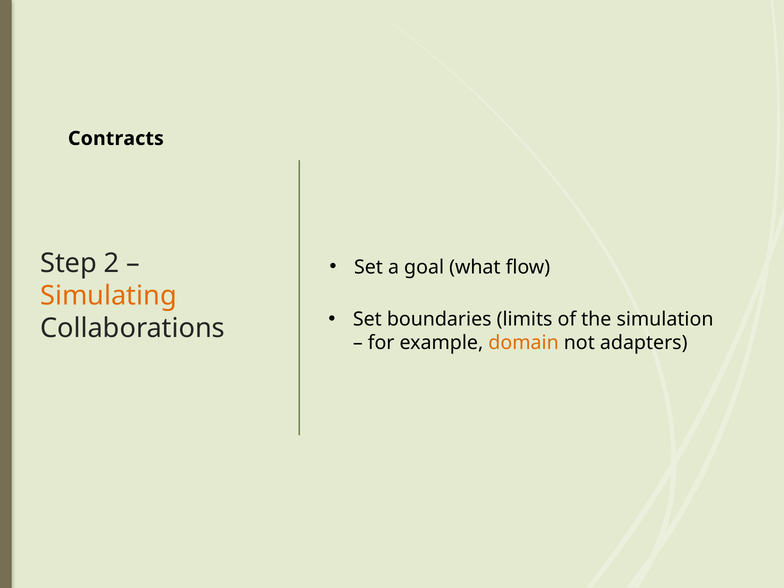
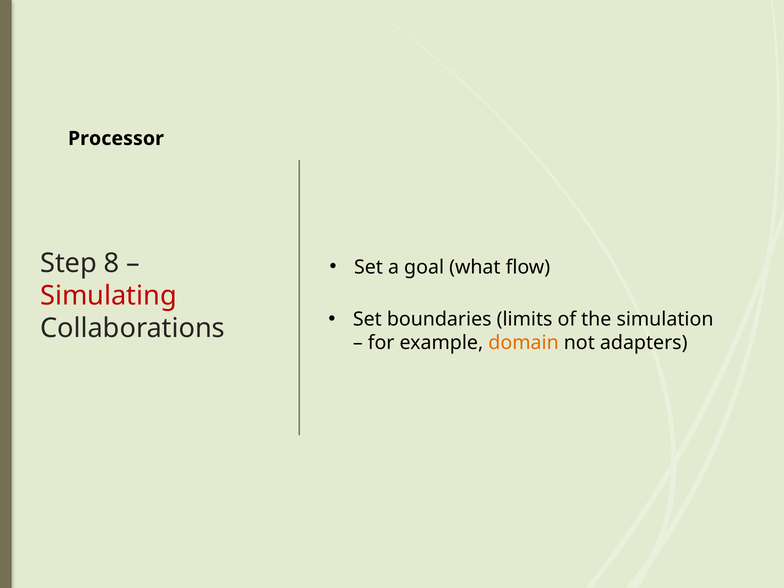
Contracts: Contracts -> Processor
2: 2 -> 8
Simulating colour: orange -> red
